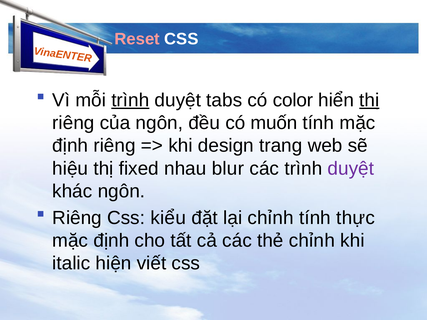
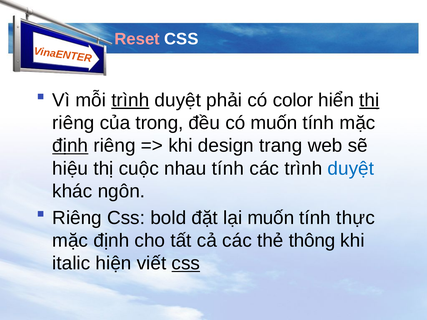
tabs: tabs -> phải
của ngôn: ngôn -> trong
định at (70, 146) underline: none -> present
fixed: fixed -> cuộc
nhau blur: blur -> tính
duyệt at (351, 169) colour: purple -> blue
kiểu: kiểu -> bold
lại chỉnh: chỉnh -> muốn
thẻ chỉnh: chỉnh -> thông
css at (186, 264) underline: none -> present
